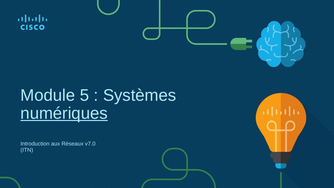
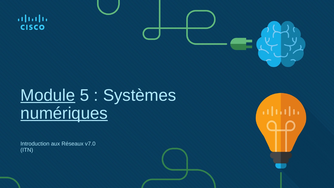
Module underline: none -> present
